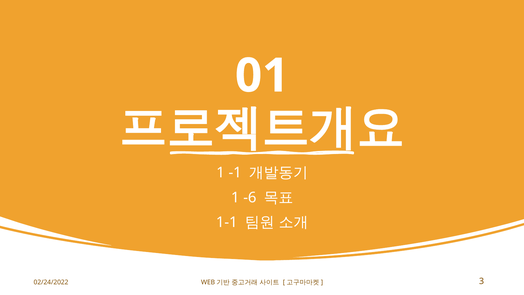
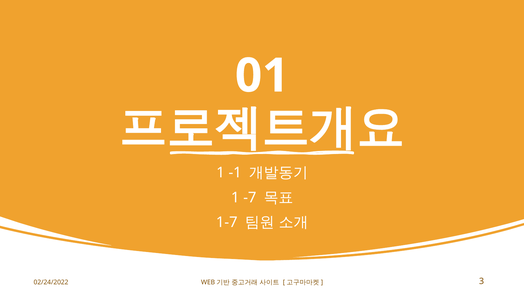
-6: -6 -> -7
1-1: 1-1 -> 1-7
